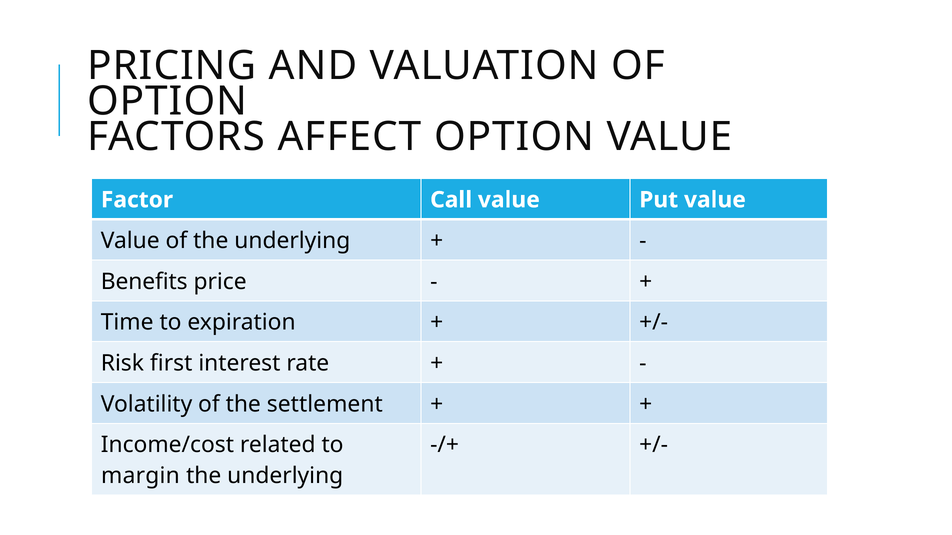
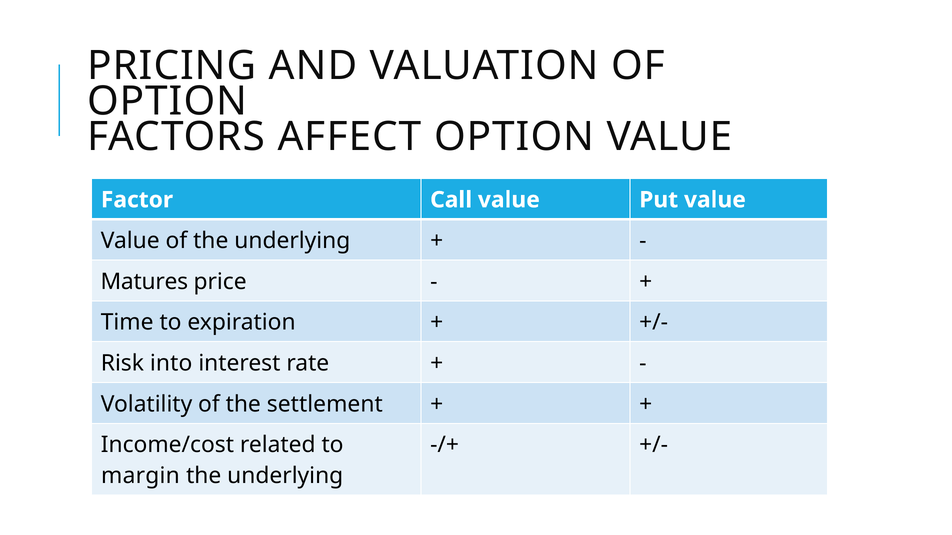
Benefits: Benefits -> Matures
first: first -> into
